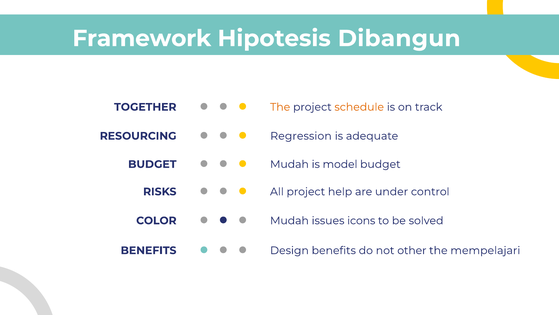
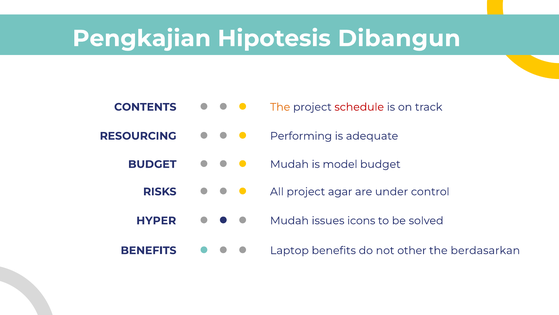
Framework: Framework -> Pengkajian
TOGETHER: TOGETHER -> CONTENTS
schedule colour: orange -> red
Regression: Regression -> Performing
help: help -> agar
COLOR: COLOR -> HYPER
Design: Design -> Laptop
mempelajari: mempelajari -> berdasarkan
